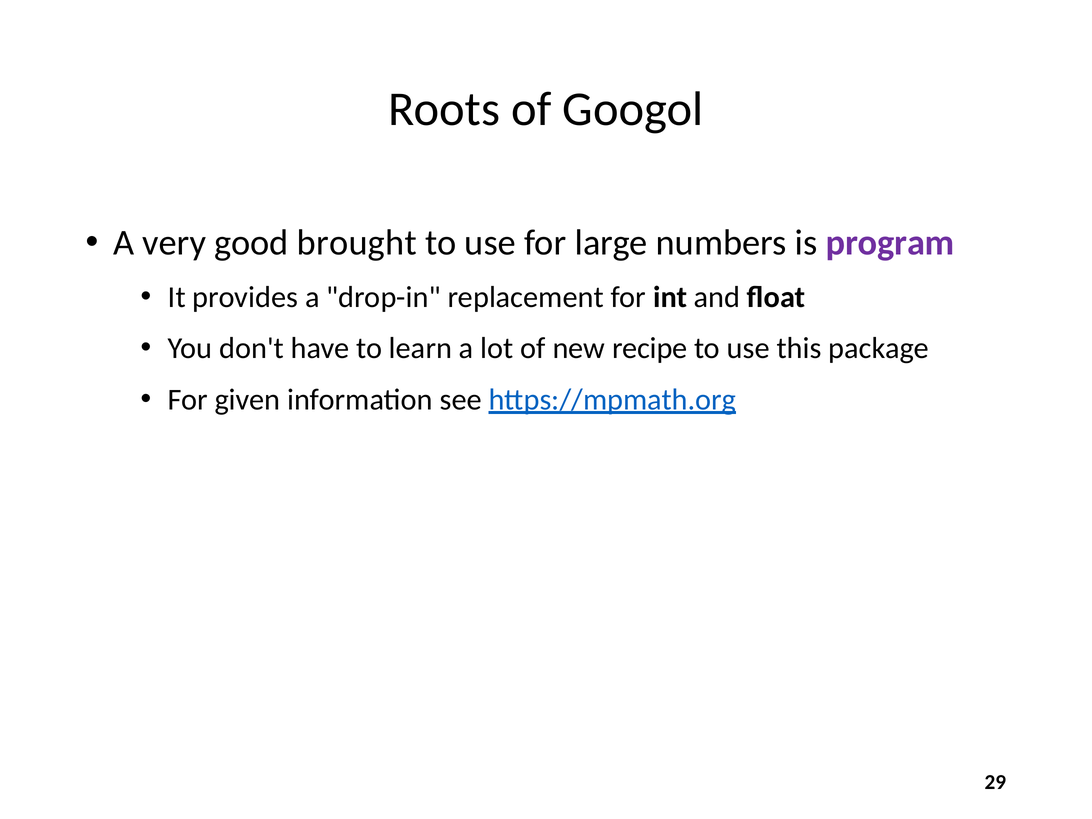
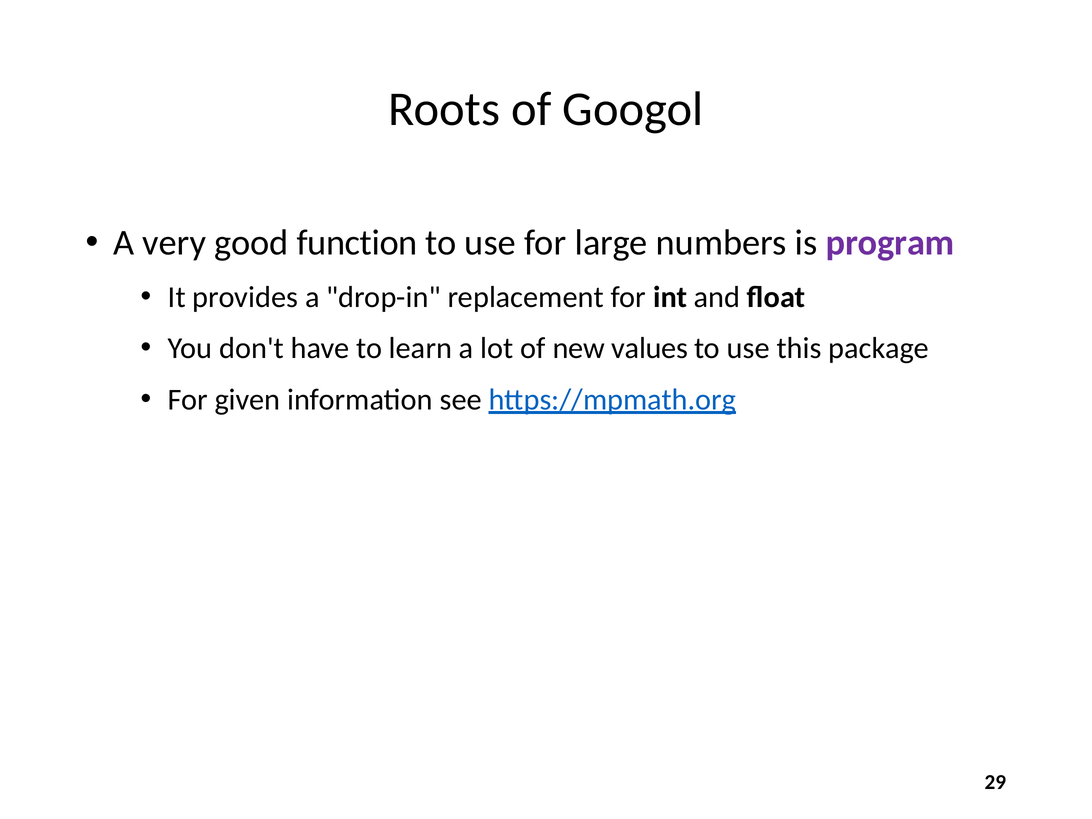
brought: brought -> function
recipe: recipe -> values
